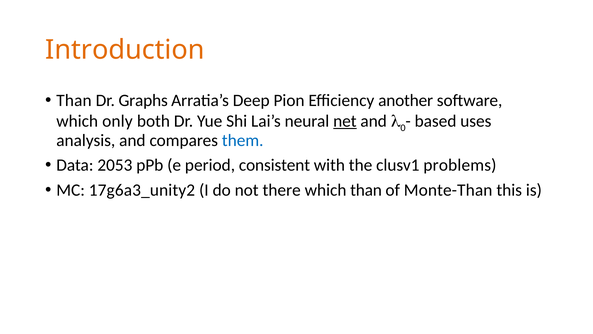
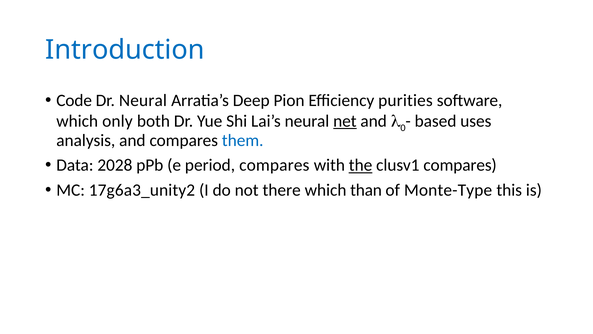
Introduction colour: orange -> blue
Than at (74, 100): Than -> Code
Dr Graphs: Graphs -> Neural
another: another -> purities
2053: 2053 -> 2028
period consistent: consistent -> compares
the underline: none -> present
clusv1 problems: problems -> compares
Monte-Than: Monte-Than -> Monte-Type
